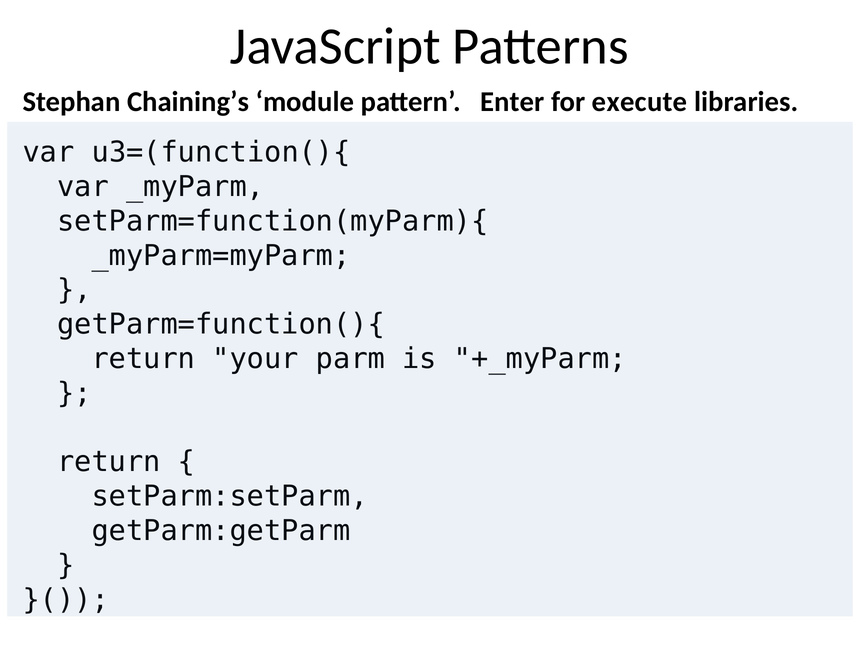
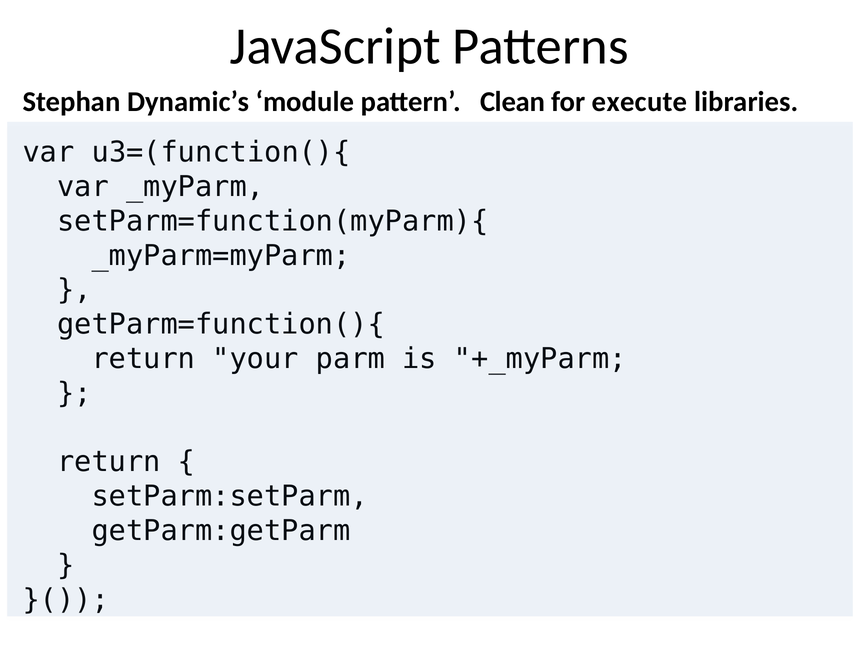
Chaining’s: Chaining’s -> Dynamic’s
Enter: Enter -> Clean
